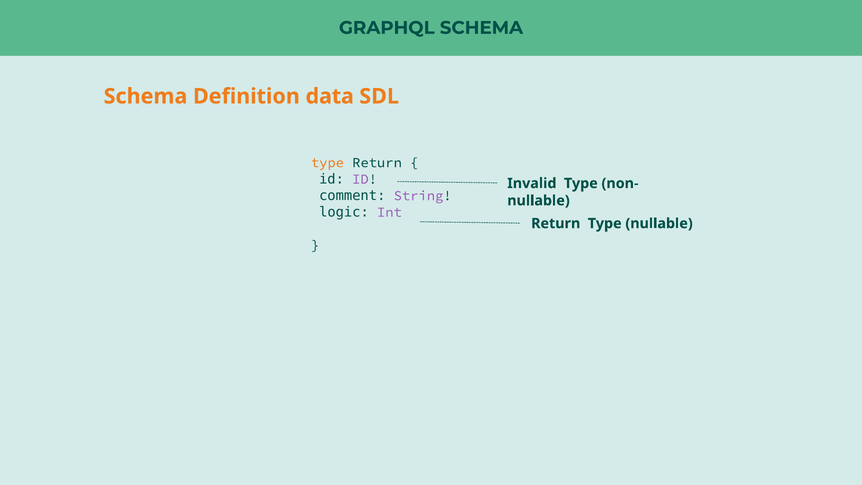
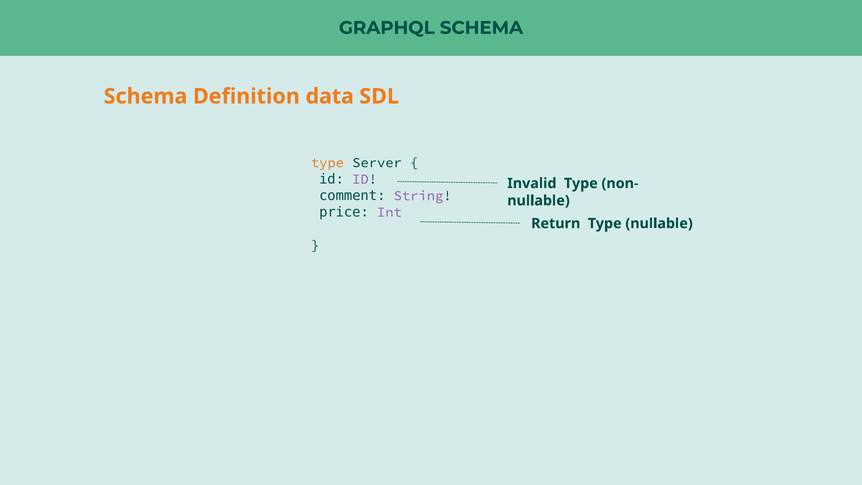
type Return: Return -> Server
logic: logic -> price
